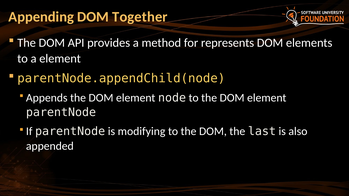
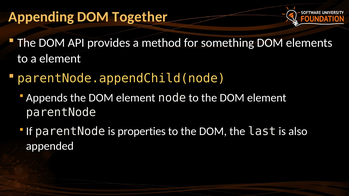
represents: represents -> something
modifying: modifying -> properties
